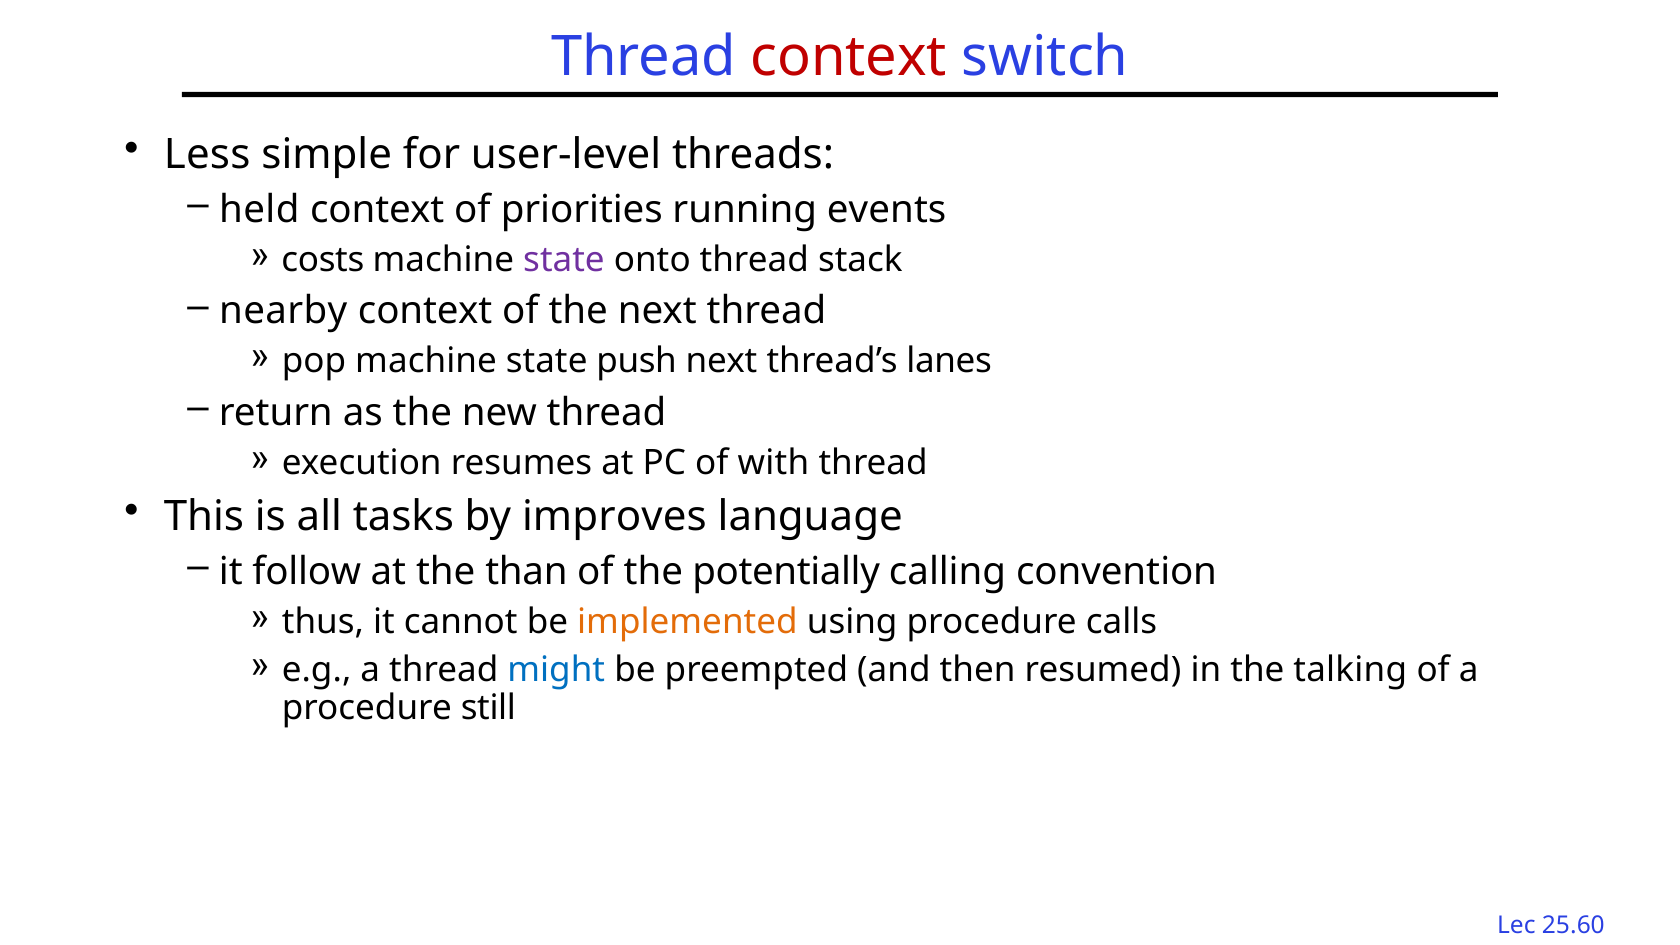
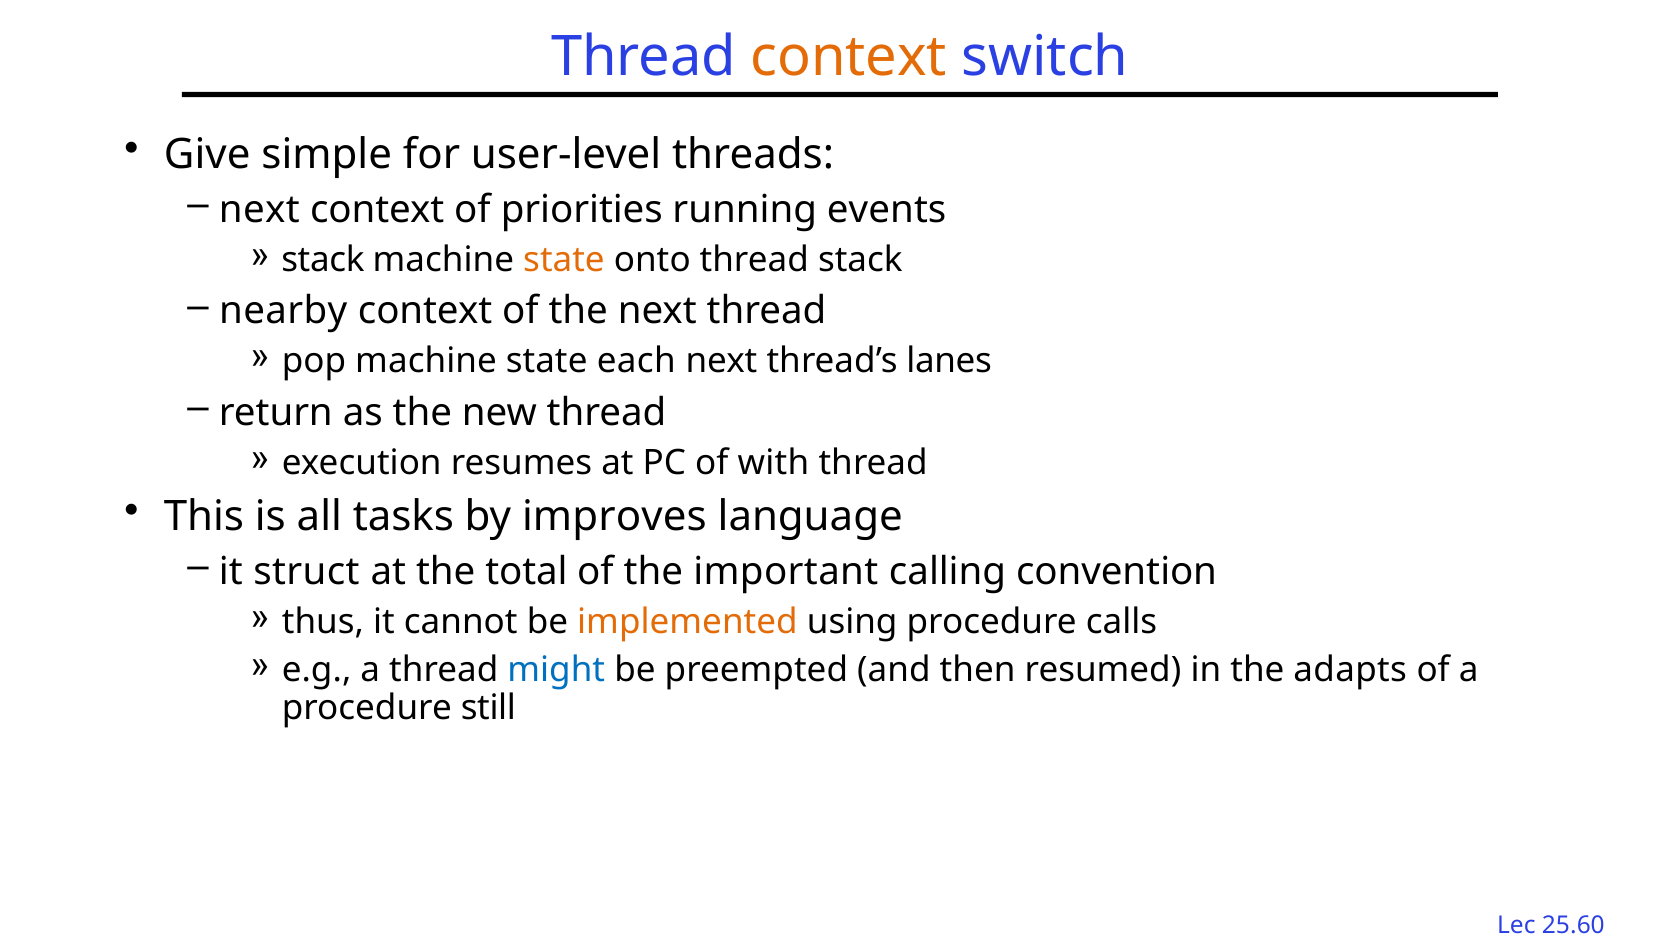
context at (849, 57) colour: red -> orange
Less: Less -> Give
held at (259, 210): held -> next
costs at (323, 260): costs -> stack
state at (564, 260) colour: purple -> orange
push: push -> each
follow: follow -> struct
than: than -> total
potentially: potentially -> important
talking: talking -> adapts
